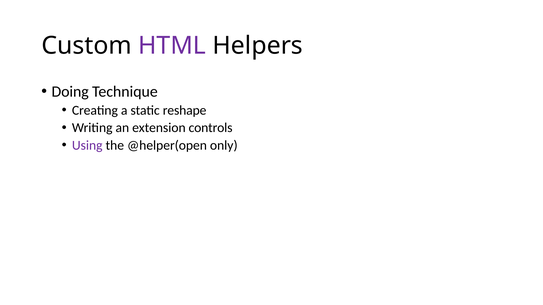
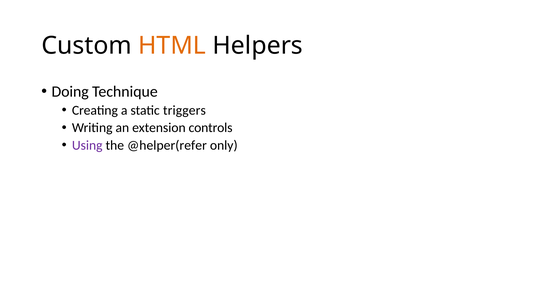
HTML colour: purple -> orange
reshape: reshape -> triggers
@helper(open: @helper(open -> @helper(refer
